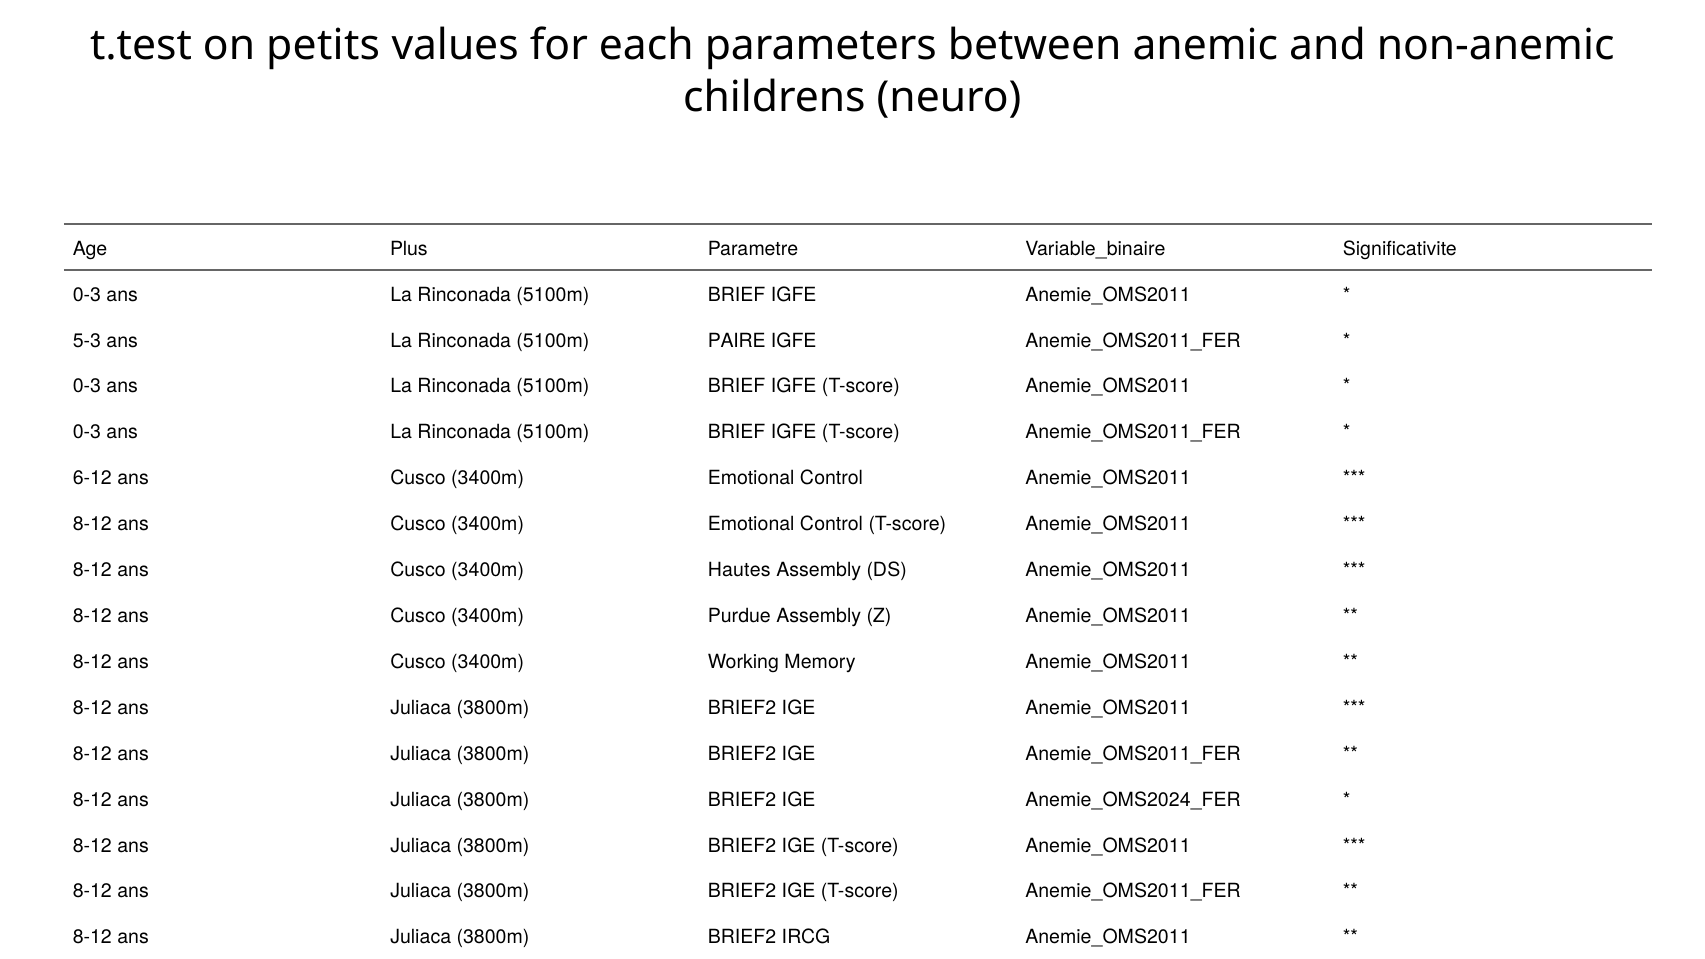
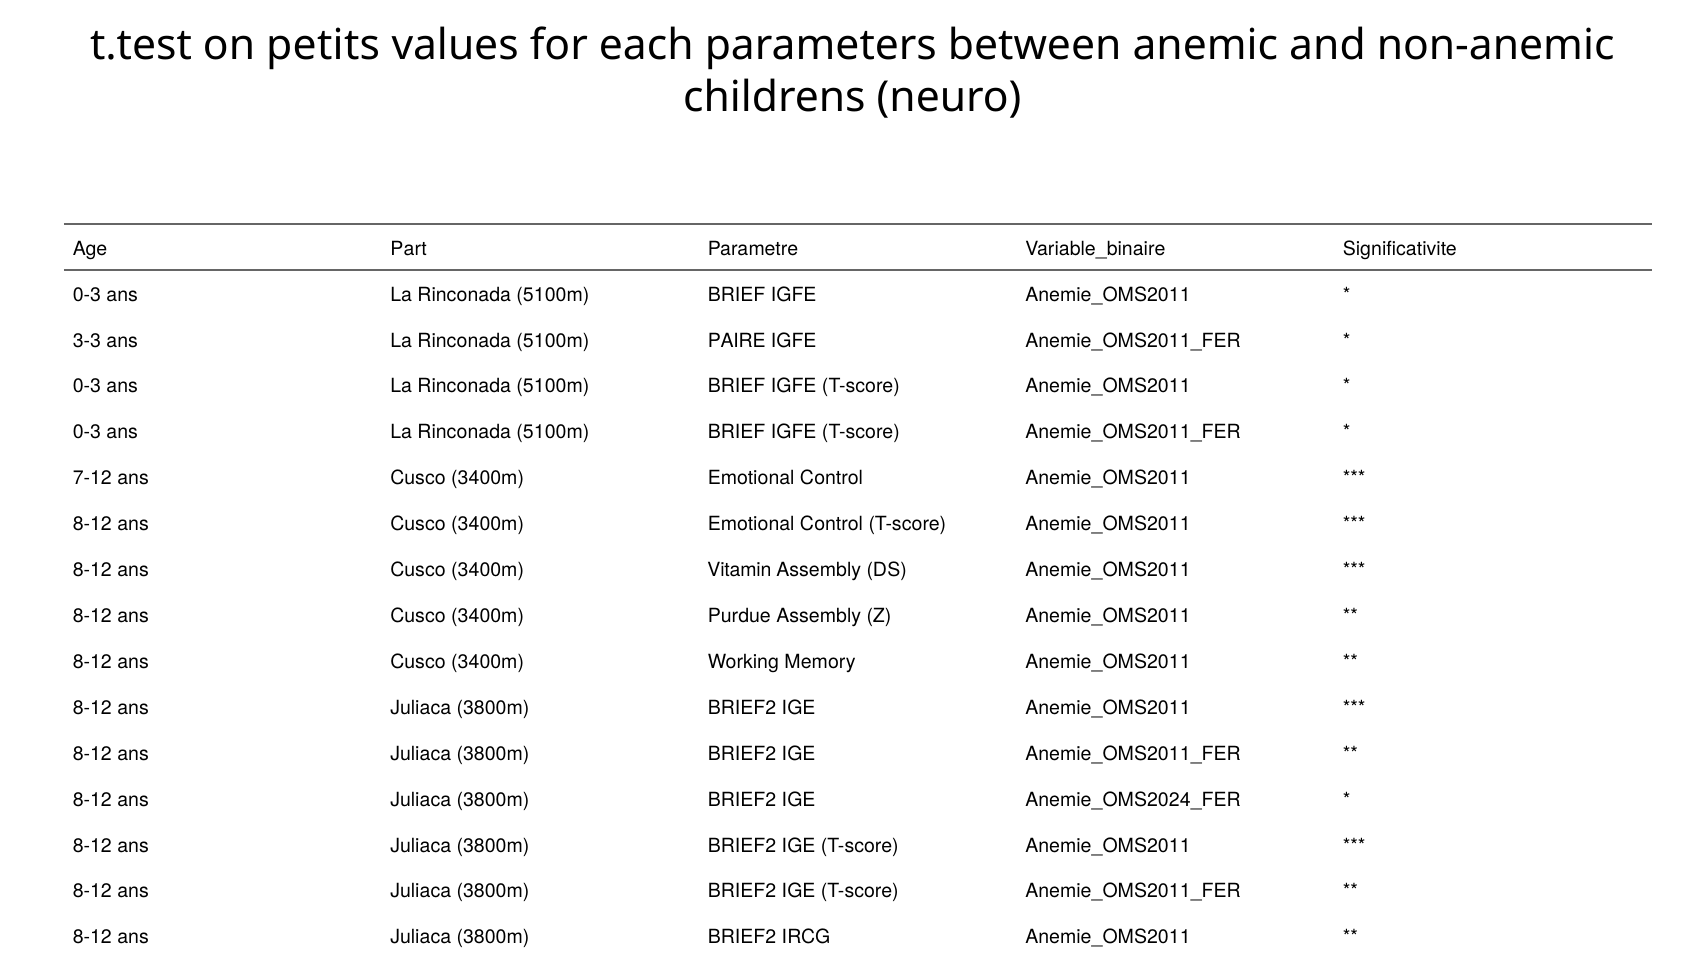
Plus: Plus -> Part
5-3: 5-3 -> 3-3
6-12: 6-12 -> 7-12
Hautes: Hautes -> Vitamin
